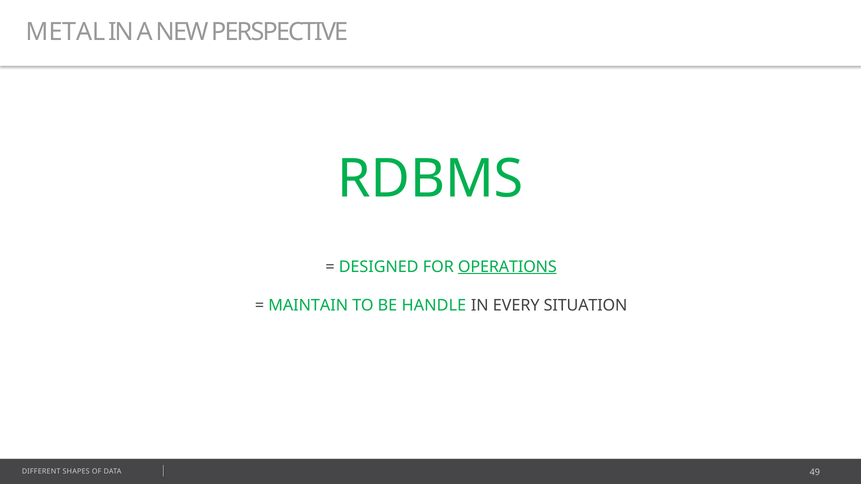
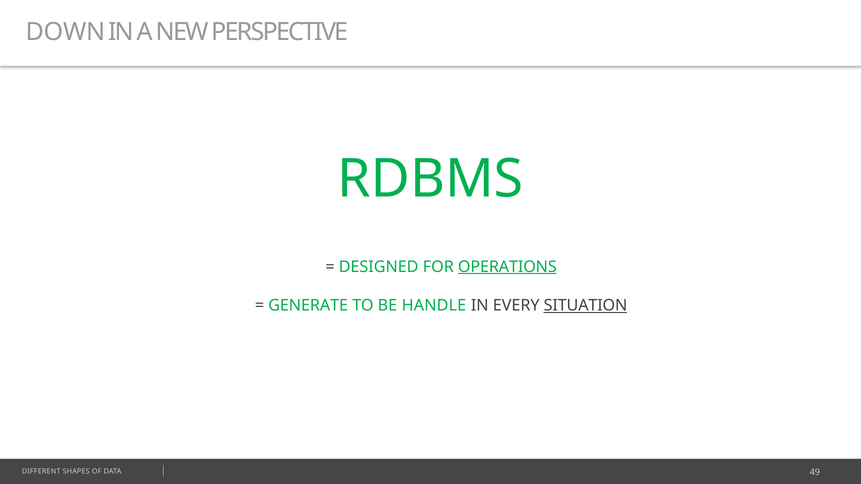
METAL: METAL -> DOWN
MAINTAIN: MAINTAIN -> GENERATE
SITUATION underline: none -> present
